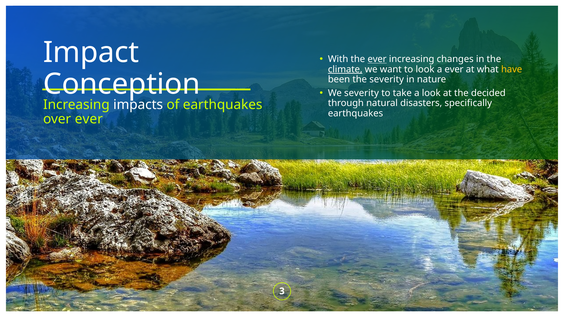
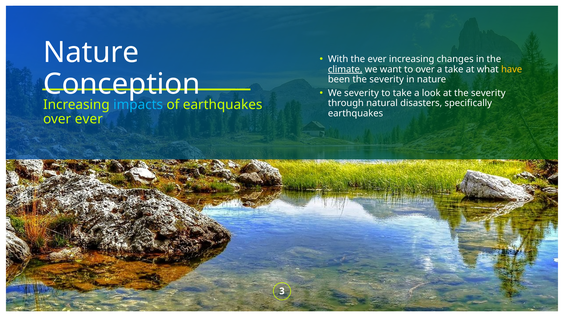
Impact at (91, 53): Impact -> Nature
ever at (377, 59) underline: present -> none
to look: look -> over
a ever: ever -> take
at the decided: decided -> severity
impacts colour: white -> light blue
